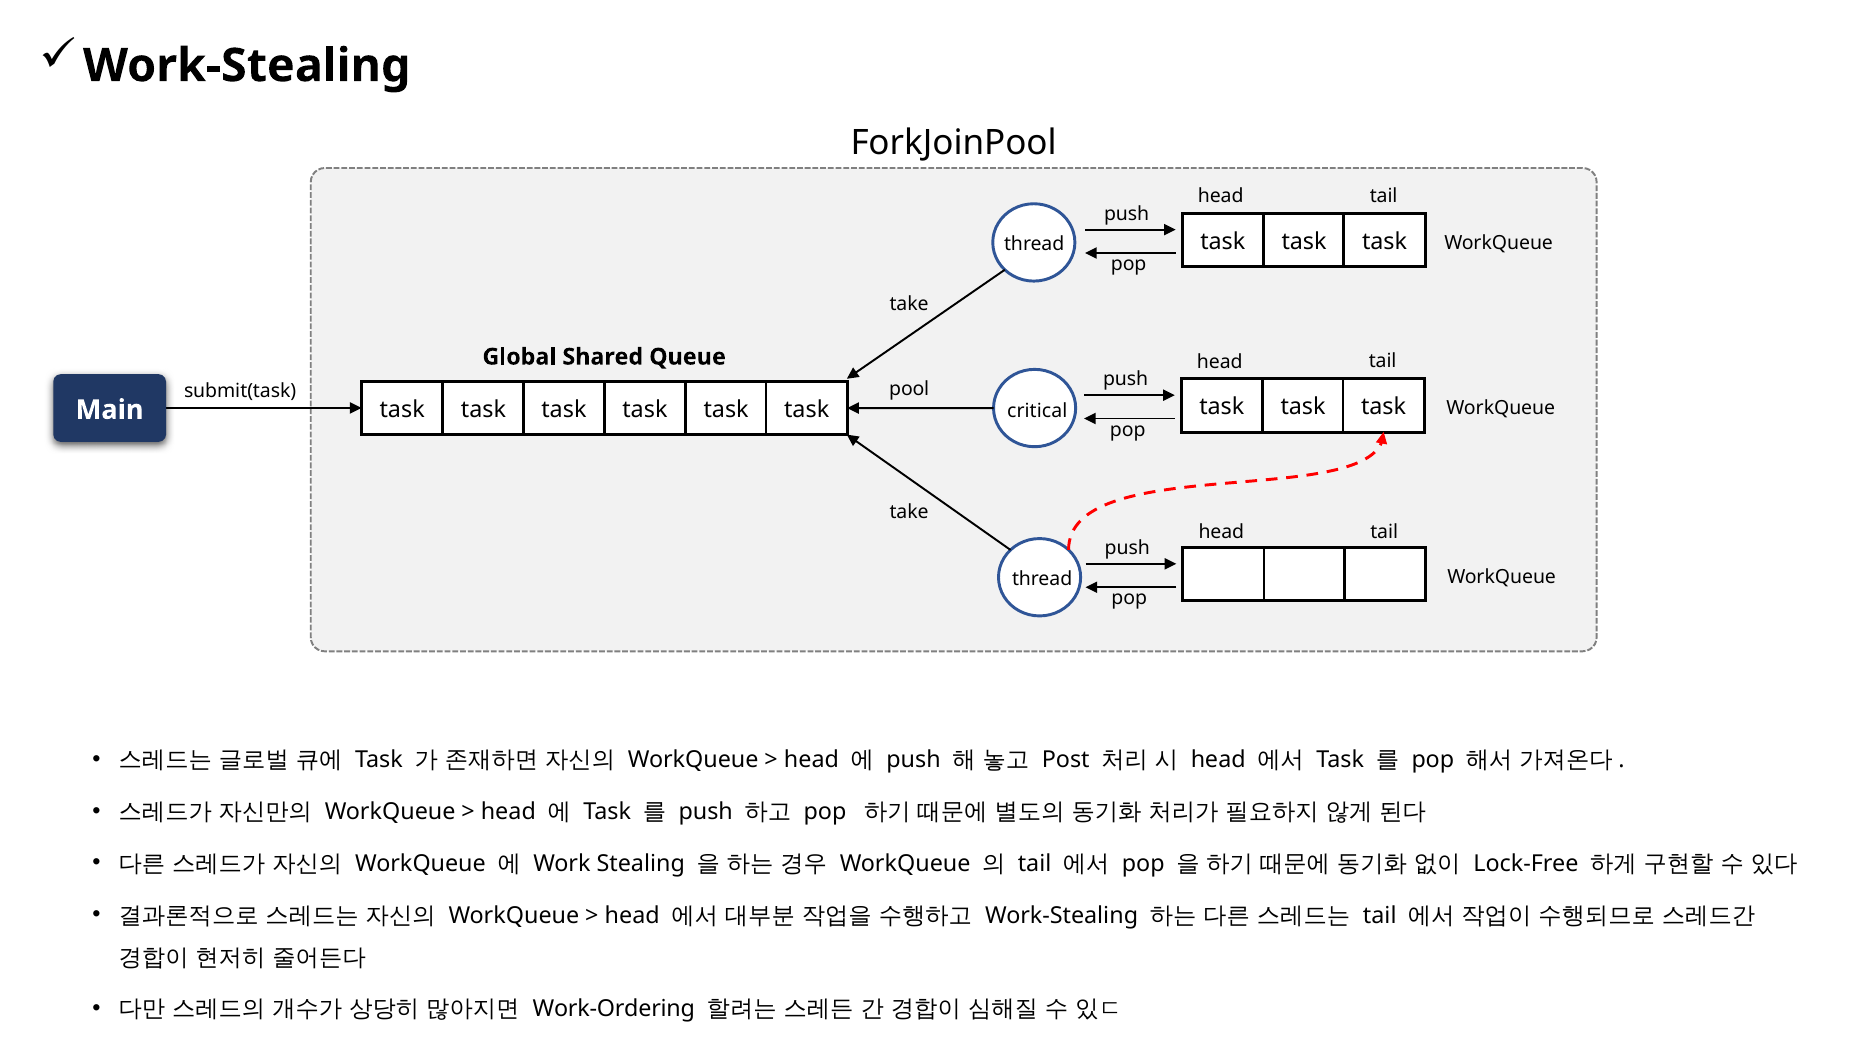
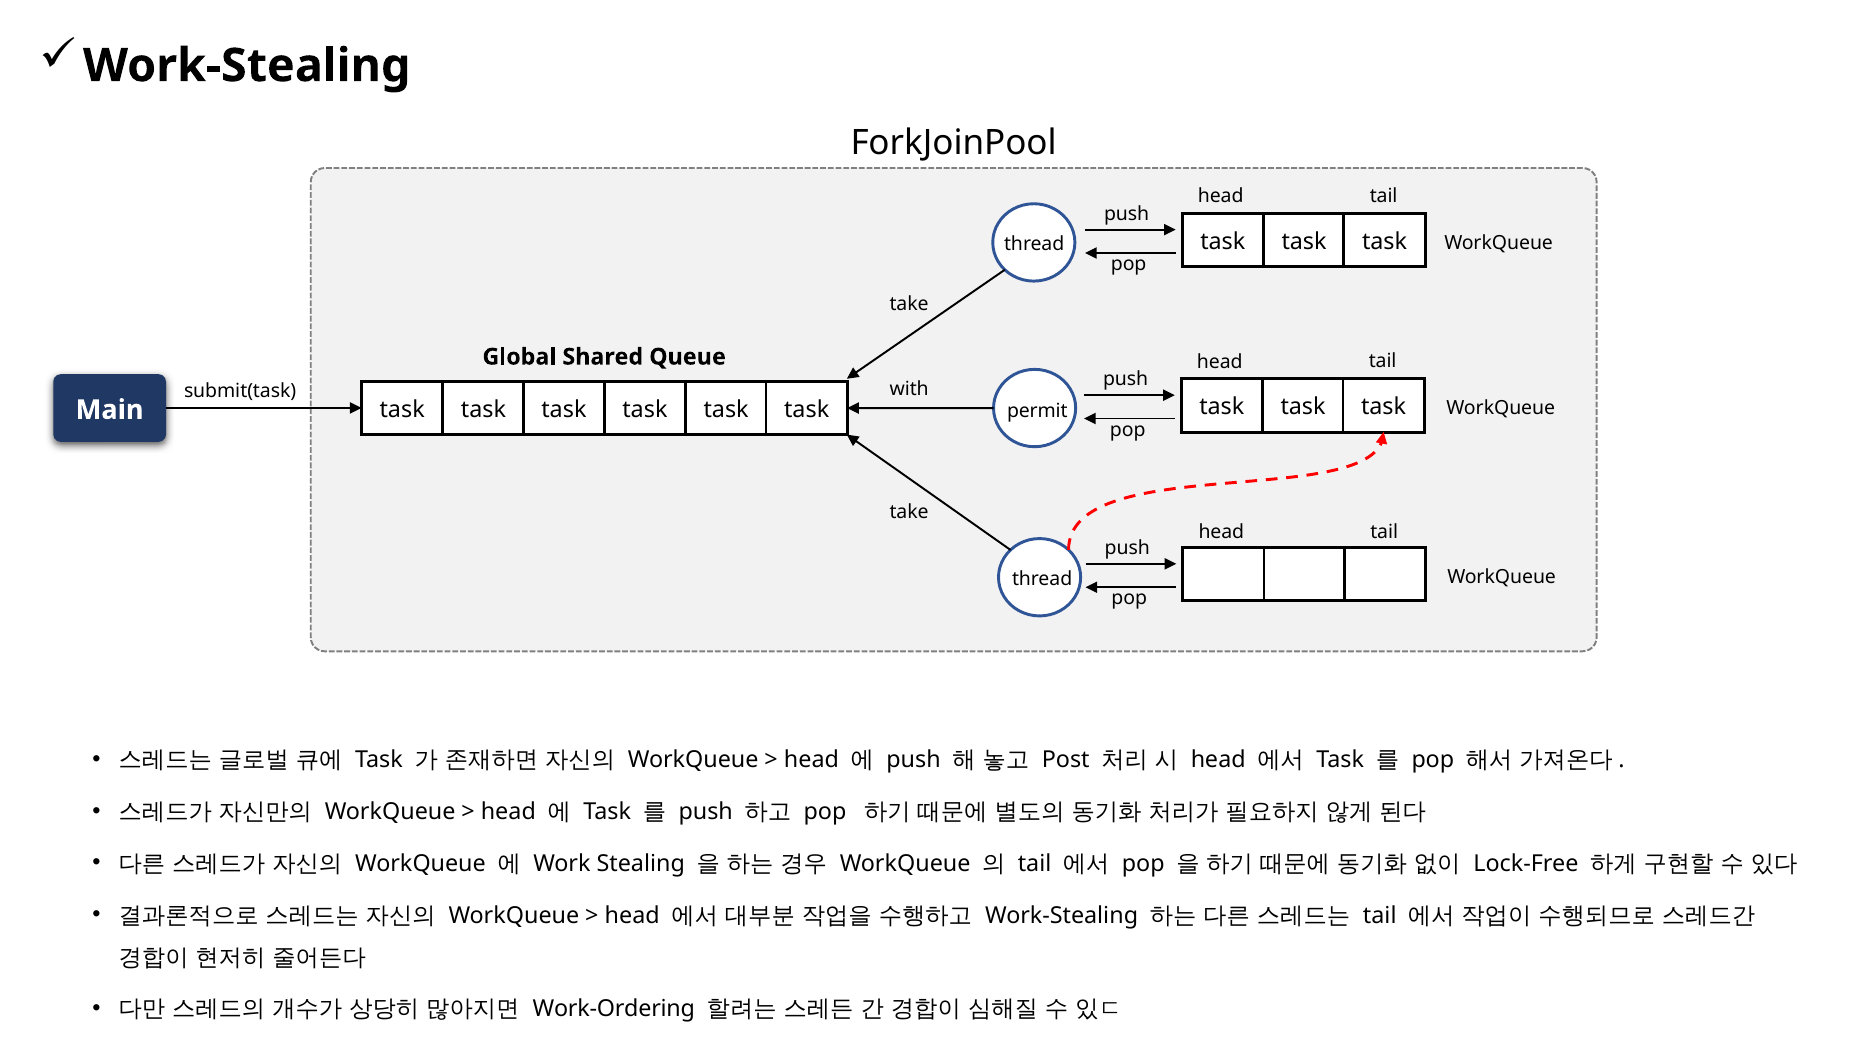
pool: pool -> with
critical: critical -> permit
